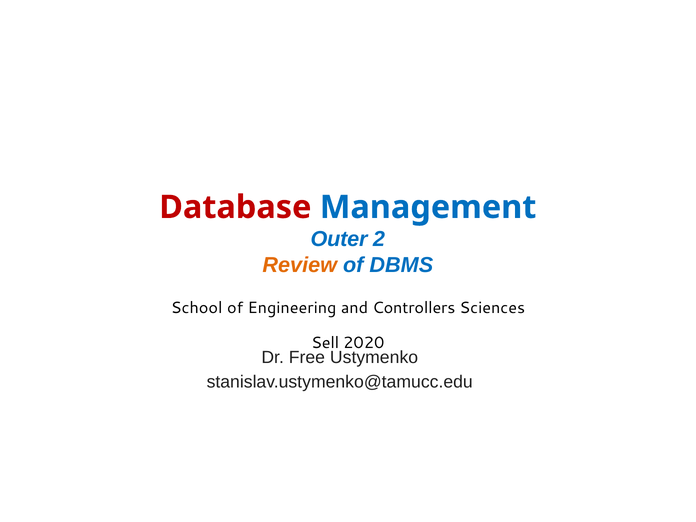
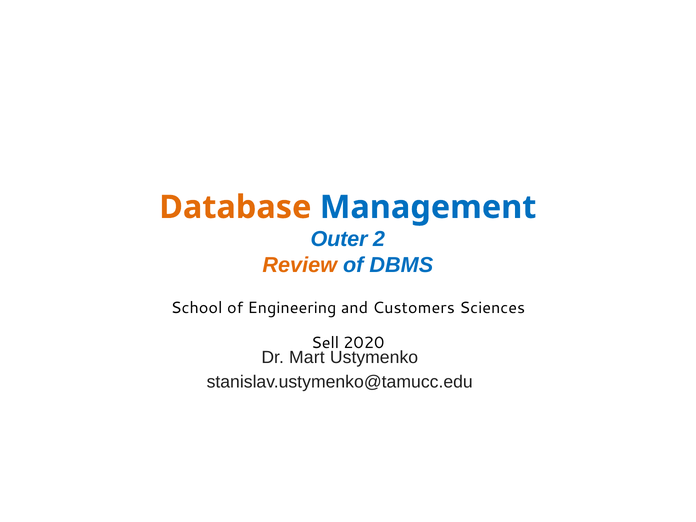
Database colour: red -> orange
Controllers: Controllers -> Customers
Free: Free -> Mart
